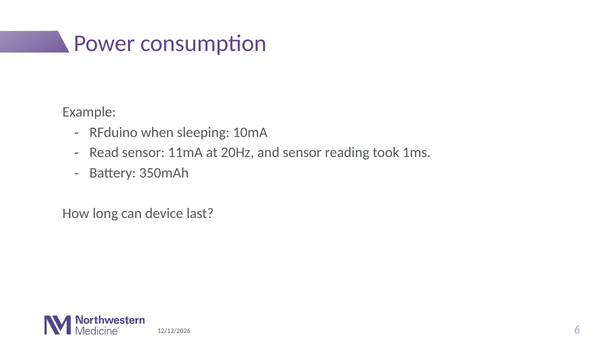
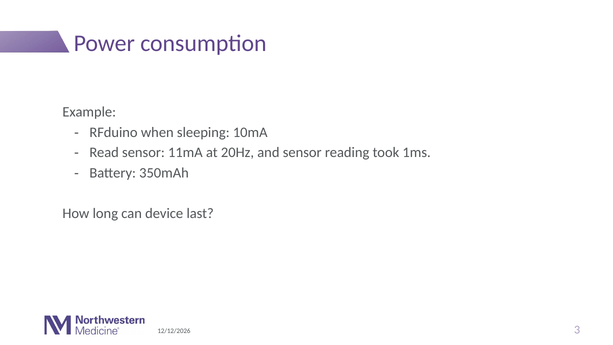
6: 6 -> 3
